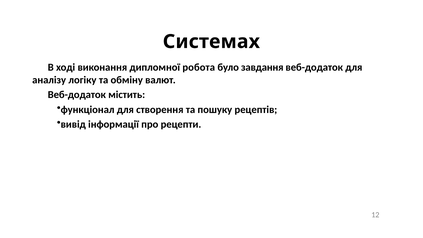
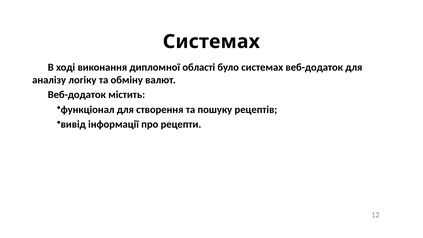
робота: робота -> області
було завдання: завдання -> системах
